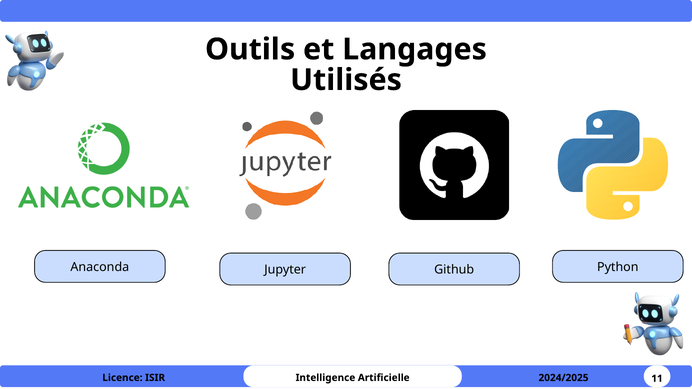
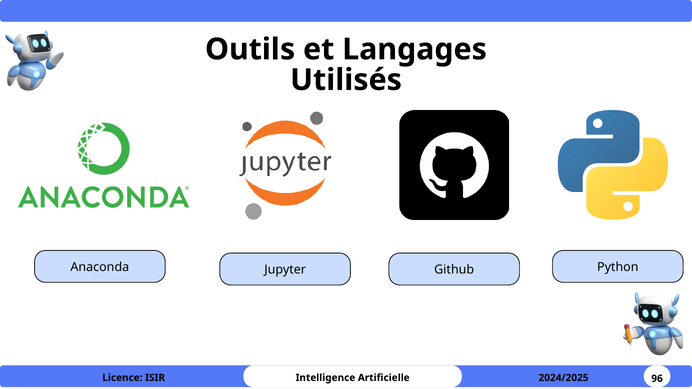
11: 11 -> 96
